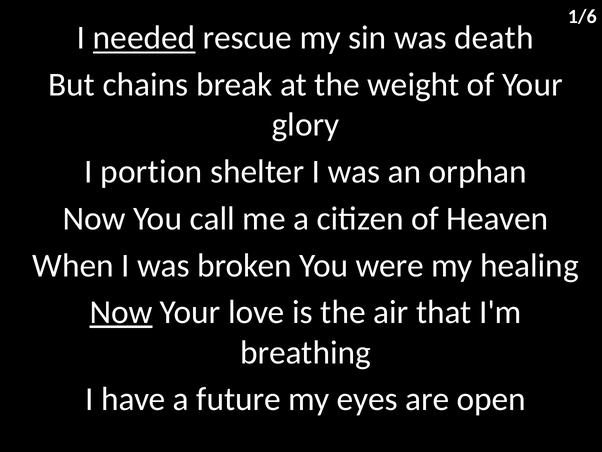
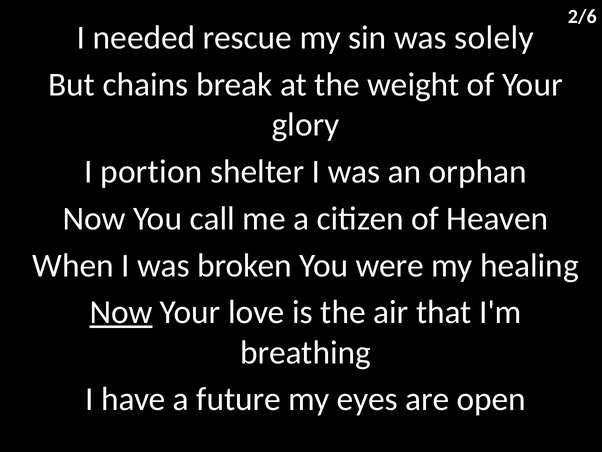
1/6: 1/6 -> 2/6
needed underline: present -> none
death: death -> solely
